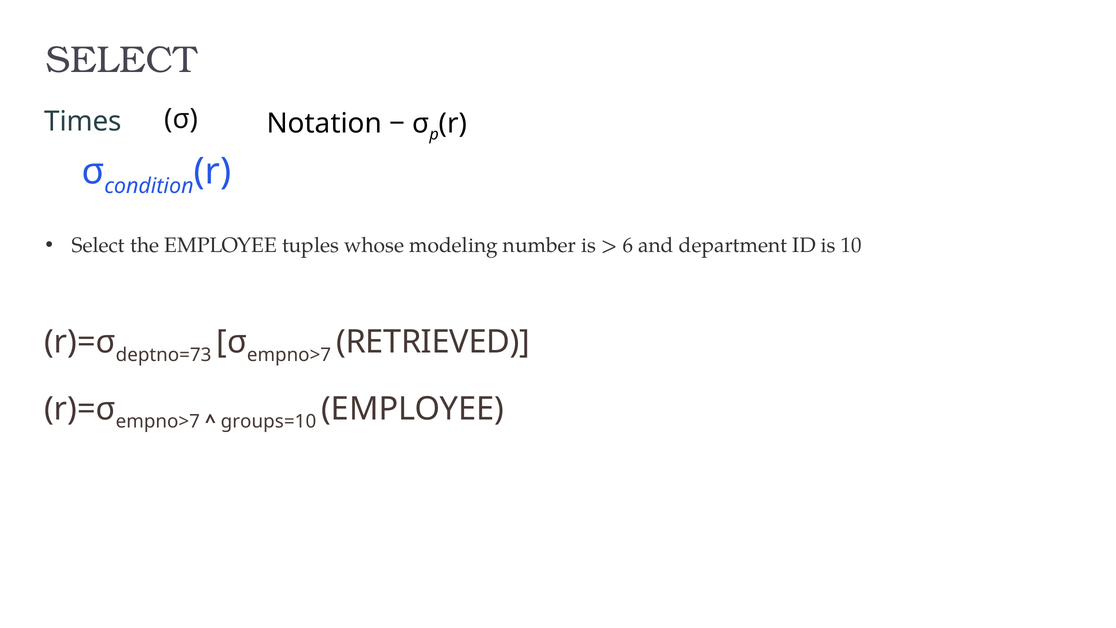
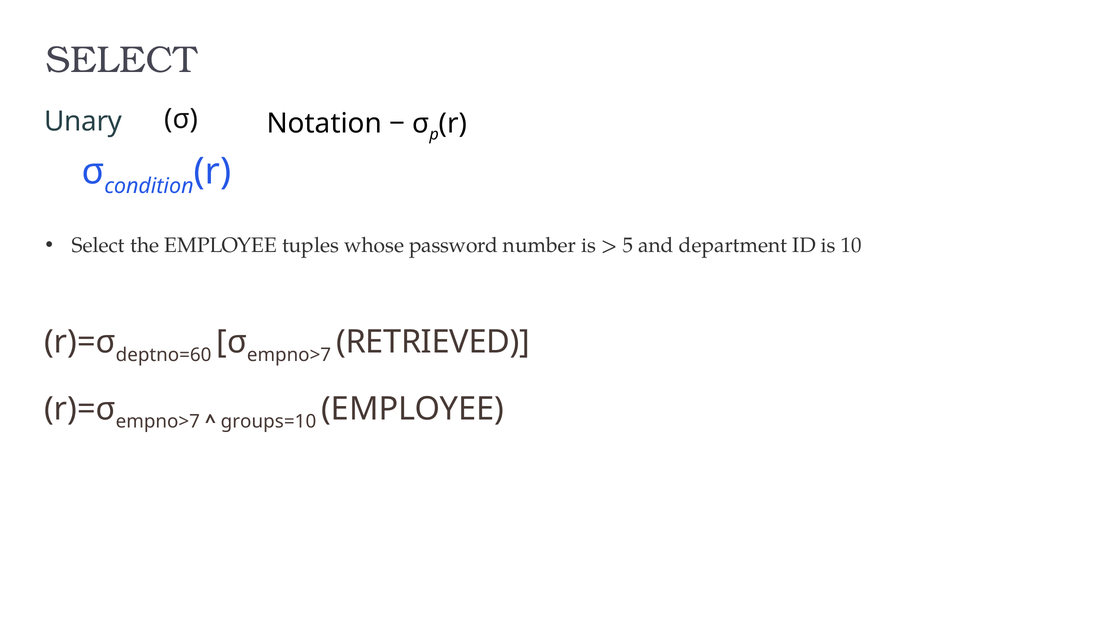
Times: Times -> Unary
modeling: modeling -> password
6: 6 -> 5
deptno=73: deptno=73 -> deptno=60
